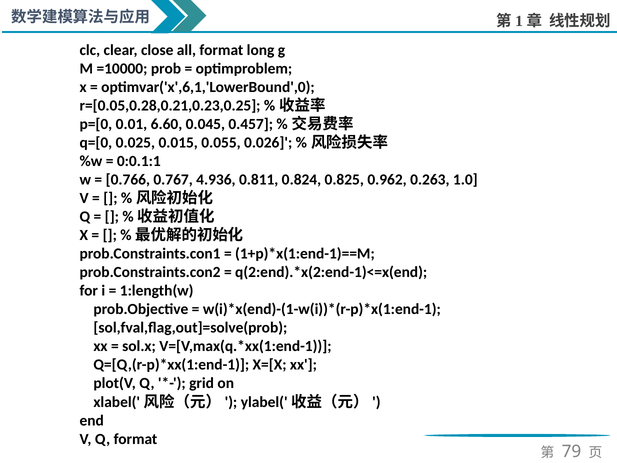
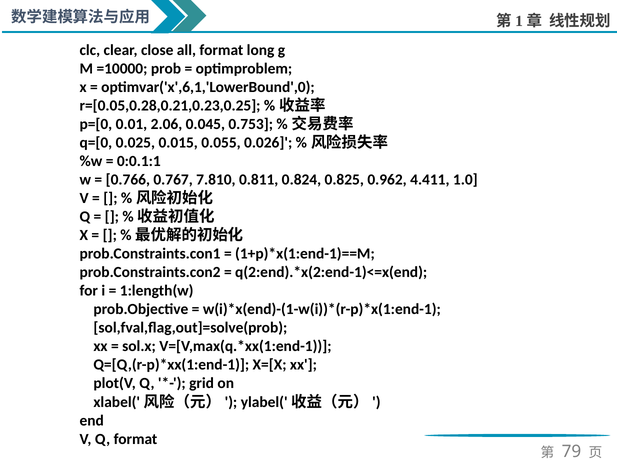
6.60: 6.60 -> 2.06
0.457: 0.457 -> 0.753
4.936: 4.936 -> 7.810
0.263: 0.263 -> 4.411
